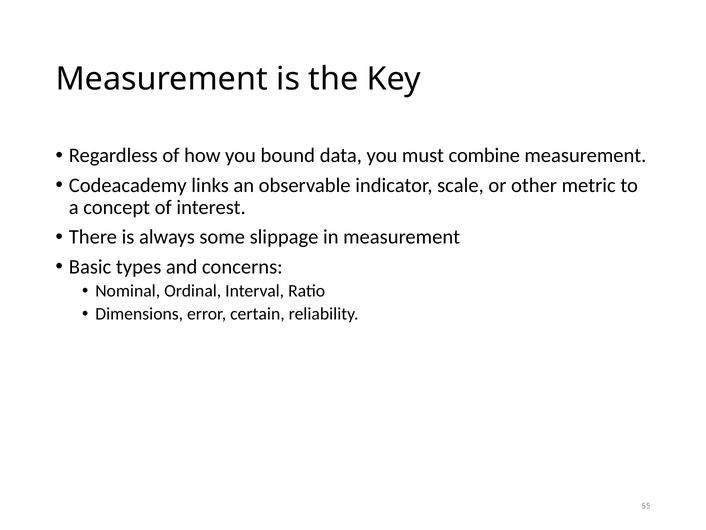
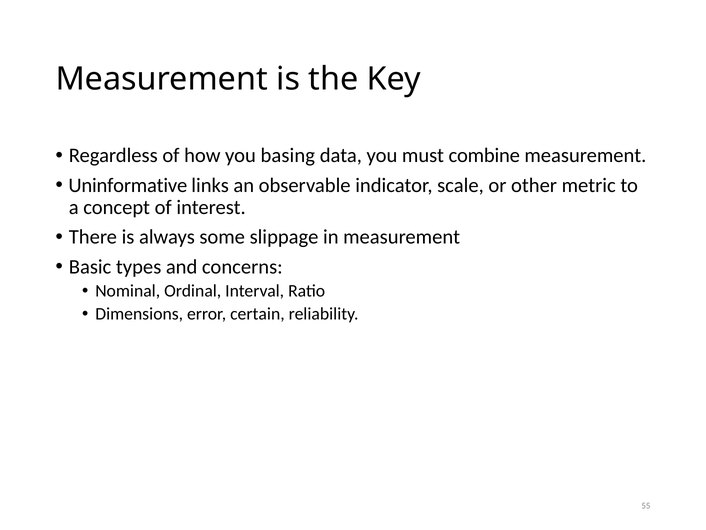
bound: bound -> basing
Codeacademy: Codeacademy -> Uninformative
